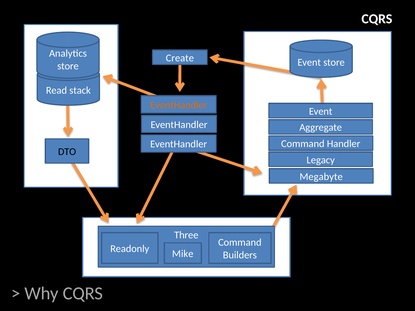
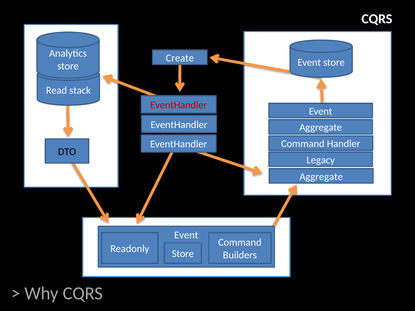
EventHandler at (179, 105) colour: orange -> red
Megabyte at (321, 177): Megabyte -> Aggregate
Three at (186, 235): Three -> Event
Readonly Mike: Mike -> Store
